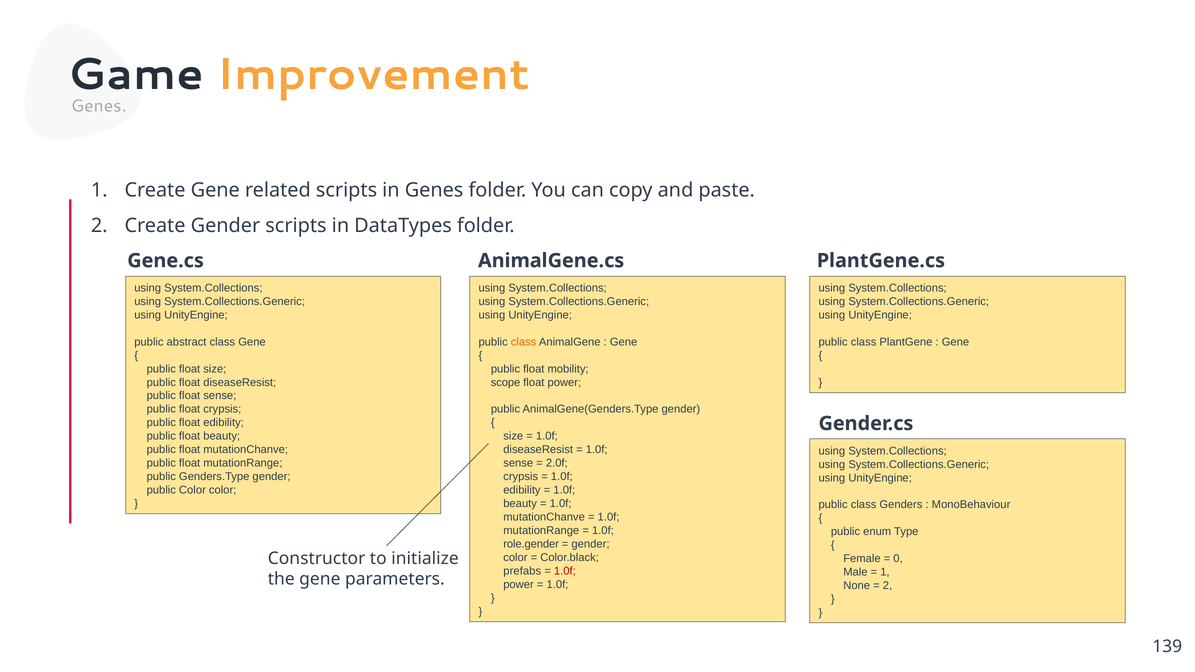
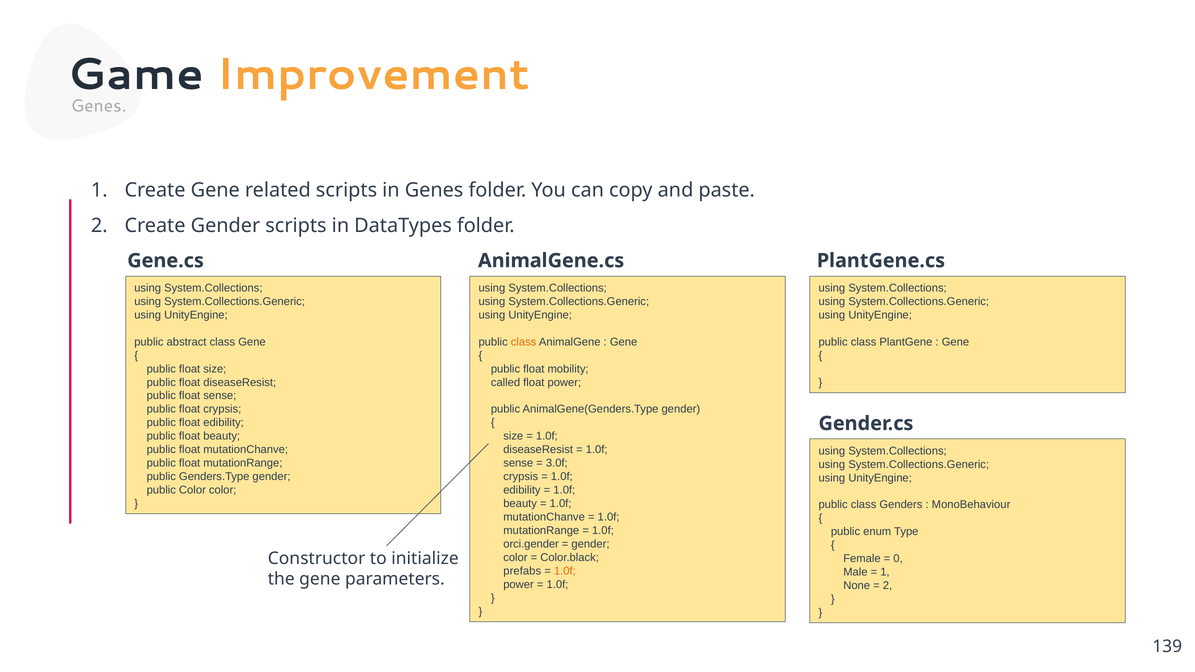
scope: scope -> called
2.0f: 2.0f -> 3.0f
role.gender: role.gender -> orci.gender
1.0f at (565, 571) colour: red -> orange
